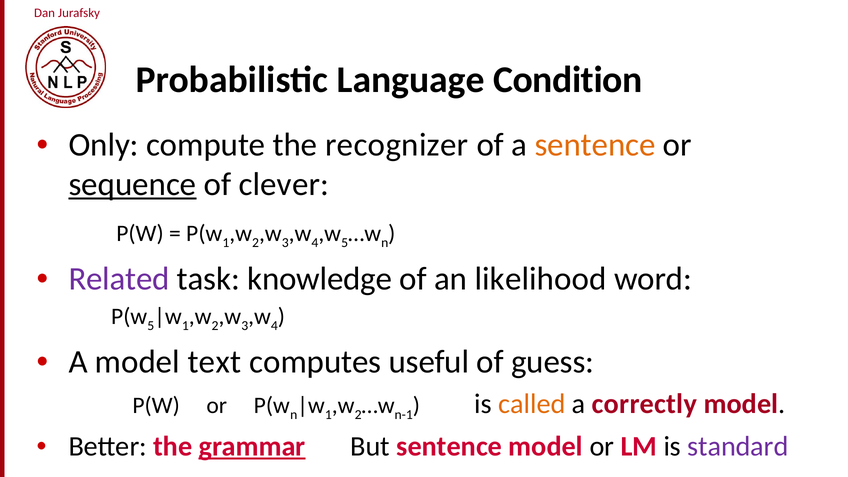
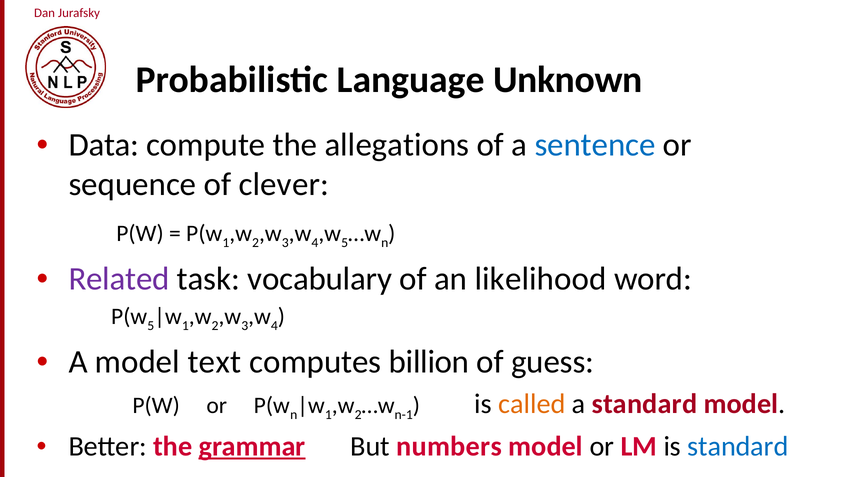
Condition: Condition -> Unknown
Only: Only -> Data
recognizer: recognizer -> allegations
sentence at (595, 145) colour: orange -> blue
sequence underline: present -> none
knowledge: knowledge -> vocabulary
useful: useful -> billion
a correctly: correctly -> standard
But sentence: sentence -> numbers
standard at (738, 446) colour: purple -> blue
